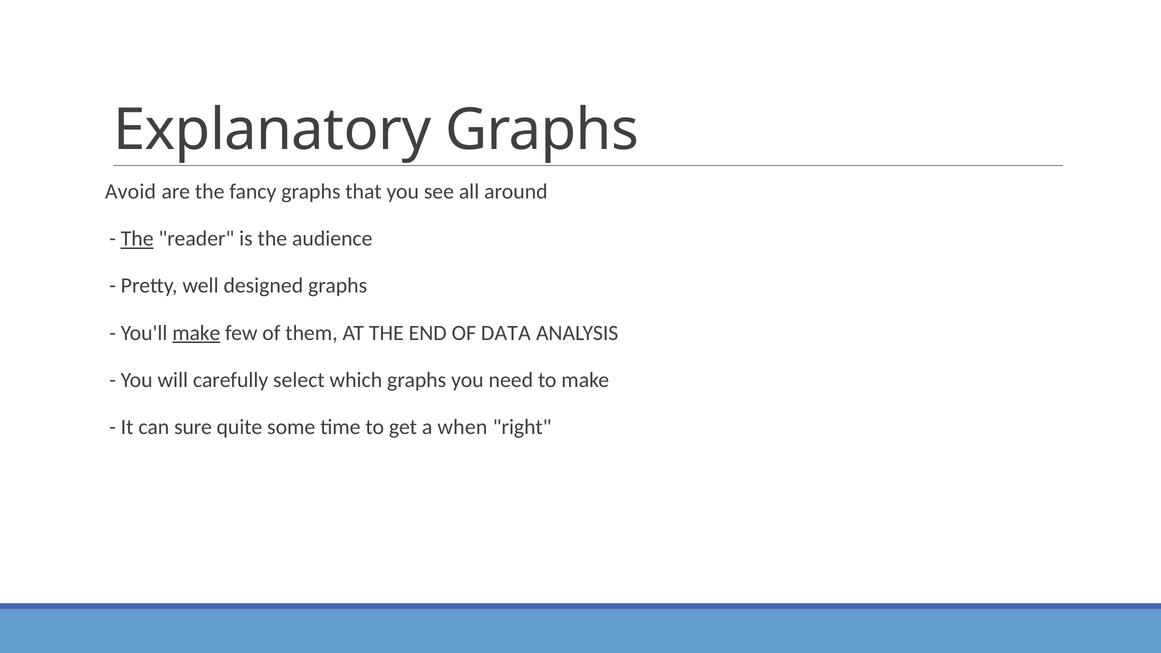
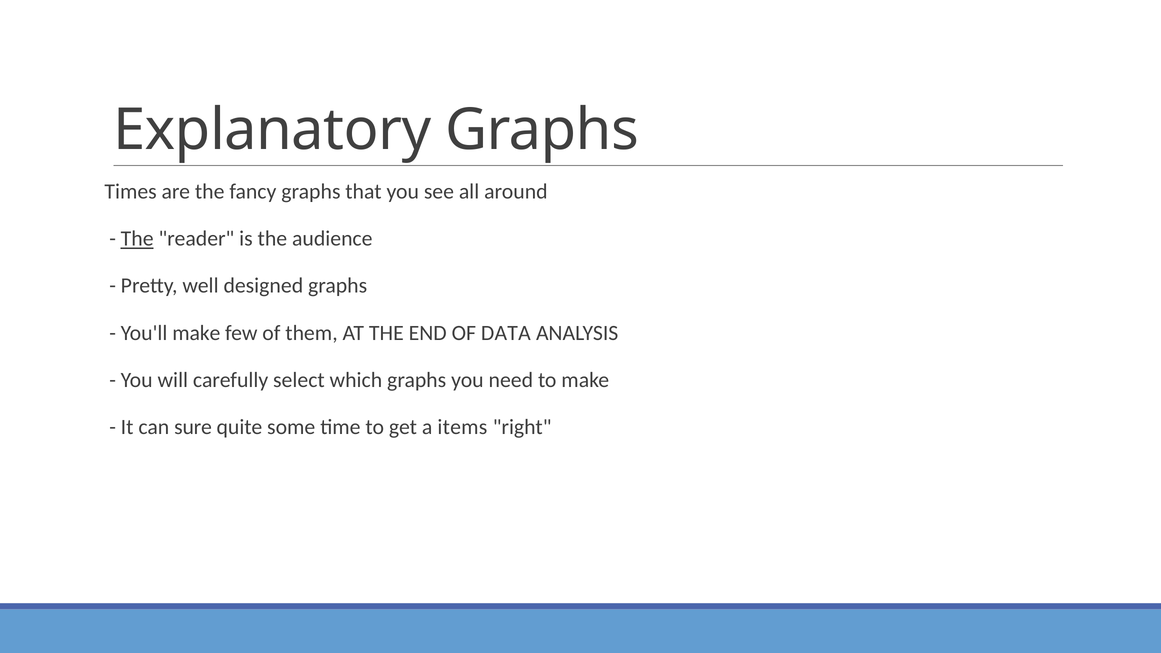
Avoid: Avoid -> Times
make at (196, 333) underline: present -> none
when: when -> items
